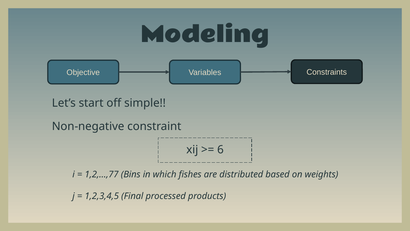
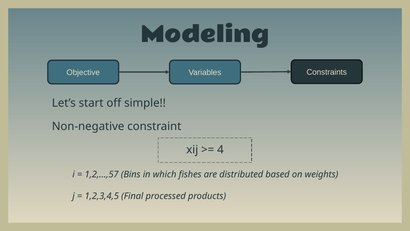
6: 6 -> 4
1,2,…,77: 1,2,…,77 -> 1,2,…,57
